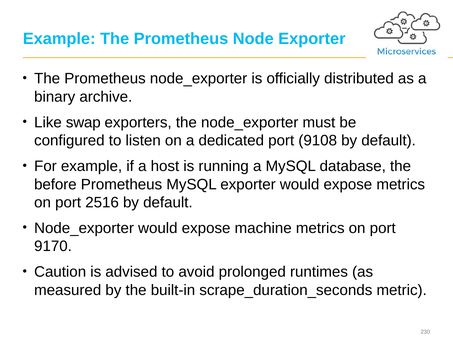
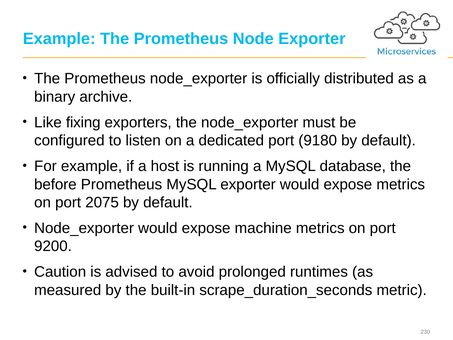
swap: swap -> fixing
9108: 9108 -> 9180
2516: 2516 -> 2075
9170: 9170 -> 9200
